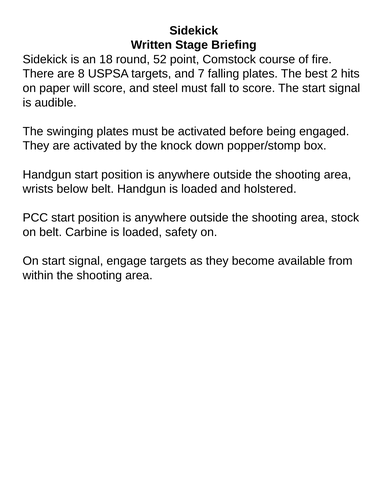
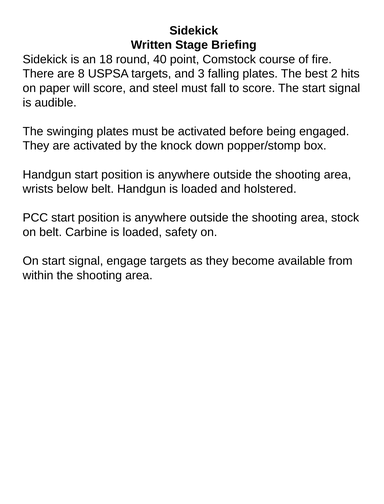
52: 52 -> 40
7: 7 -> 3
